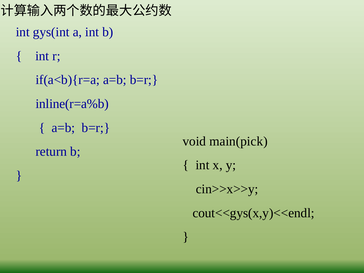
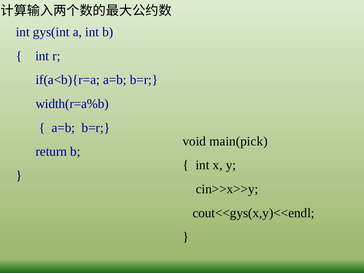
inline(r=a%b: inline(r=a%b -> width(r=a%b
